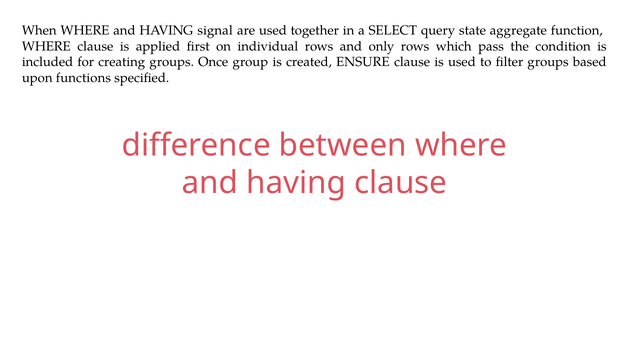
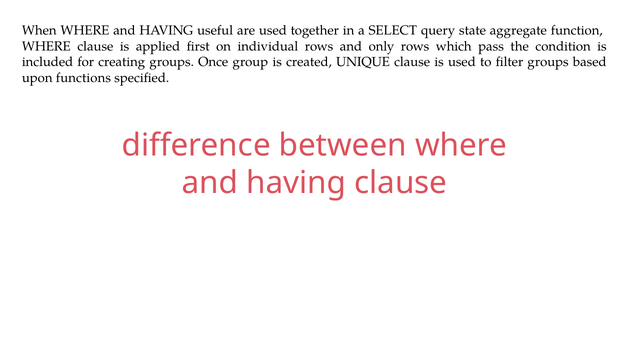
signal: signal -> useful
ENSURE: ENSURE -> UNIQUE
